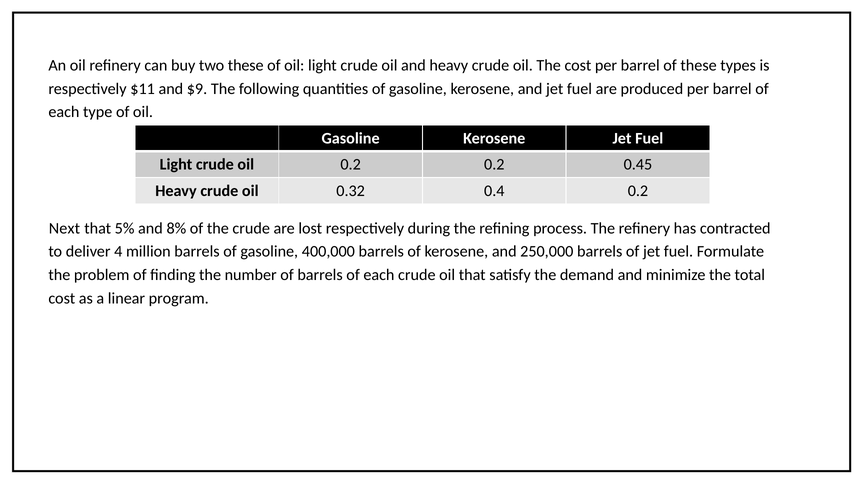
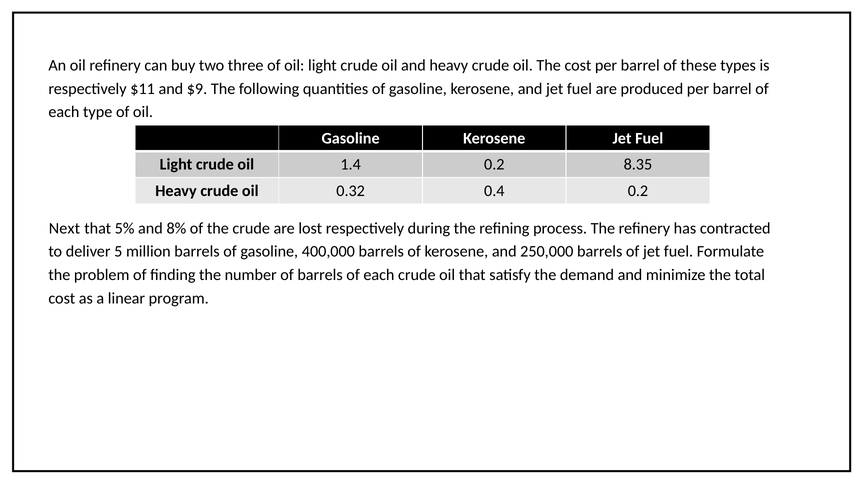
two these: these -> three
oil 0.2: 0.2 -> 1.4
0.45: 0.45 -> 8.35
4: 4 -> 5
